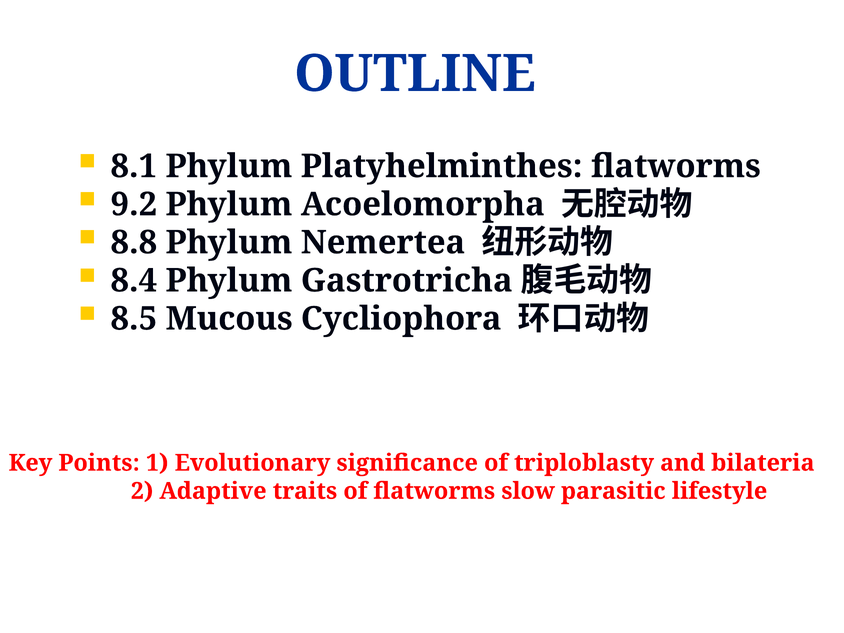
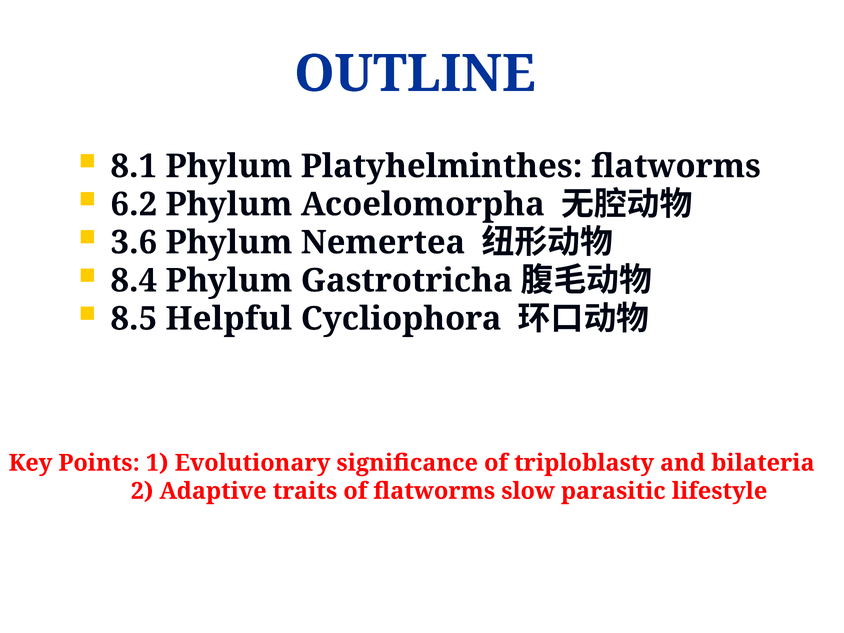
9.2: 9.2 -> 6.2
8.8: 8.8 -> 3.6
Mucous: Mucous -> Helpful
